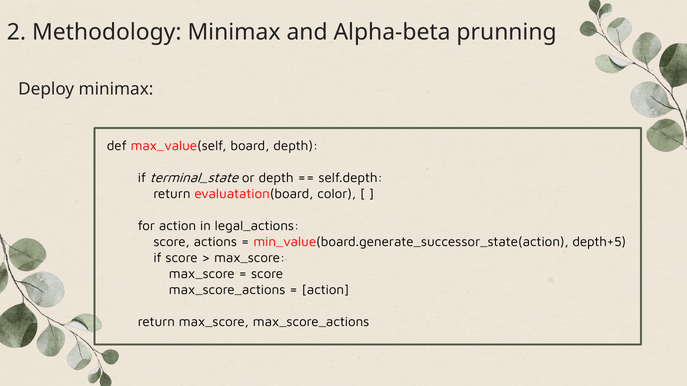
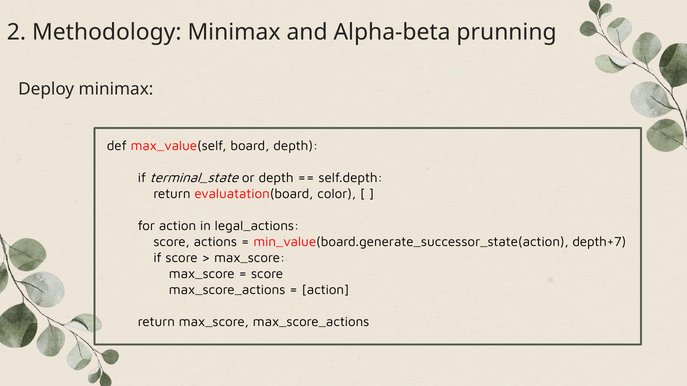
depth+5: depth+5 -> depth+7
